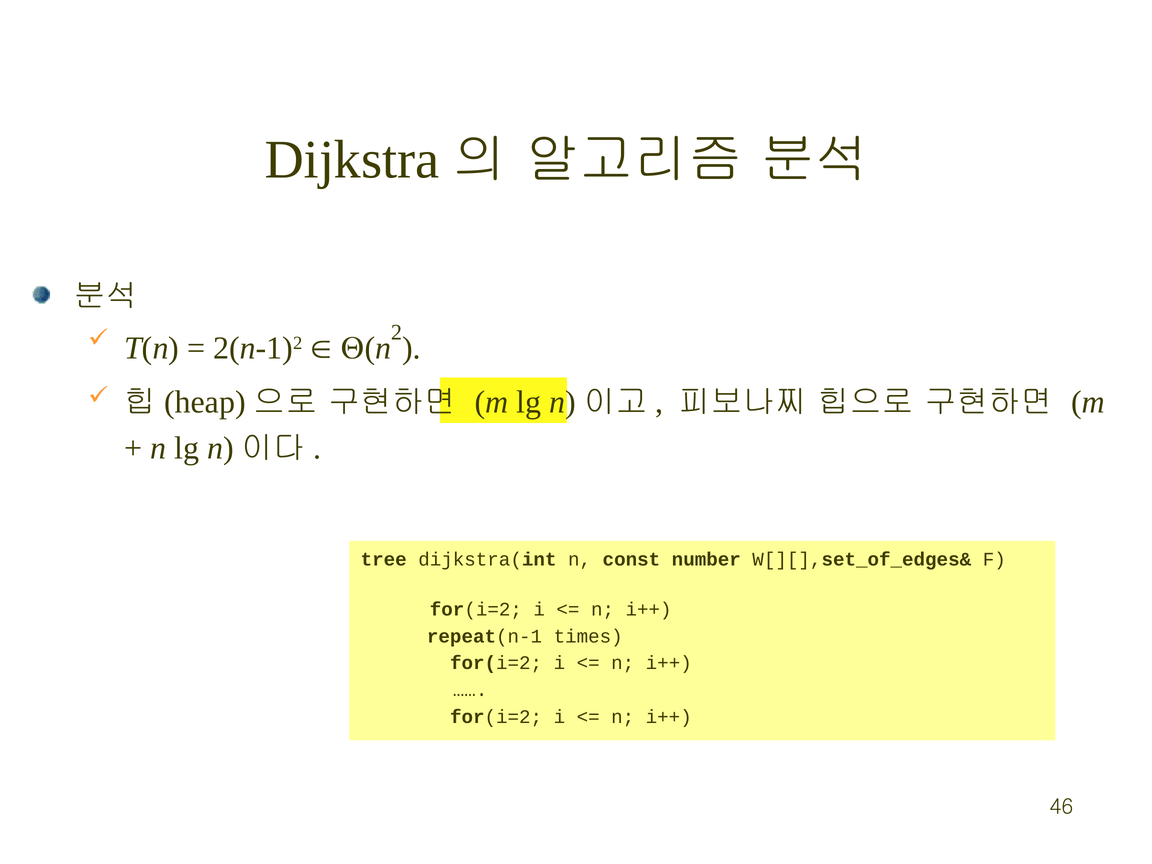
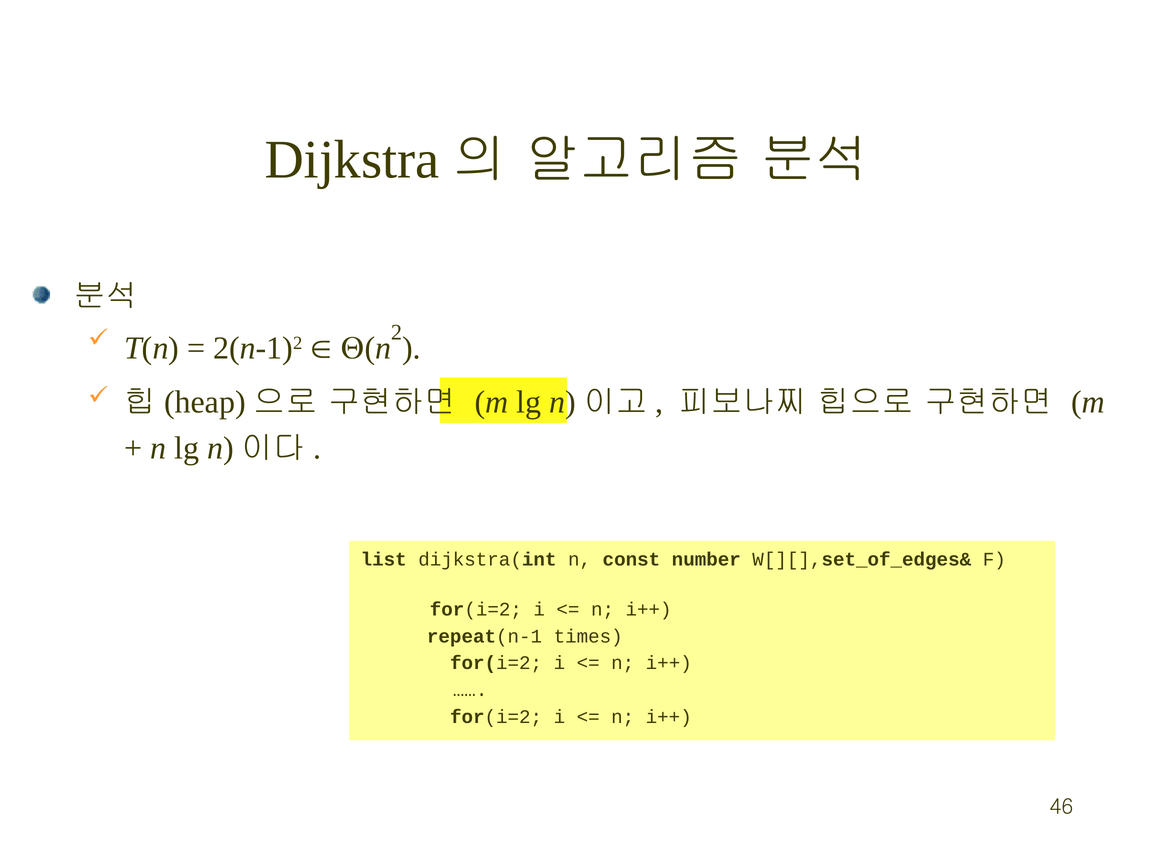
tree: tree -> list
